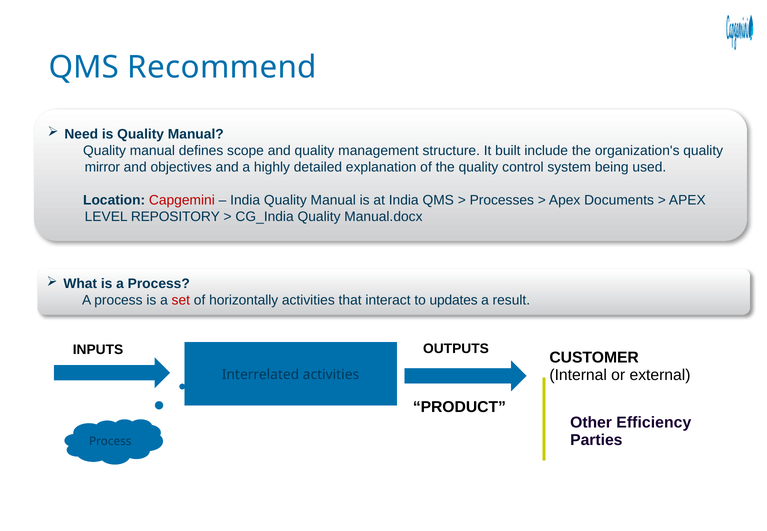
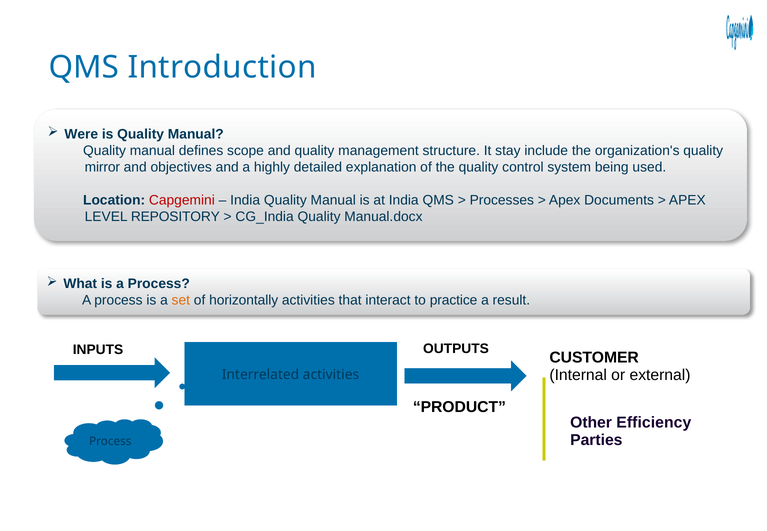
Recommend: Recommend -> Introduction
Need: Need -> Were
built: built -> stay
set colour: red -> orange
updates: updates -> practice
